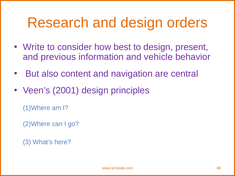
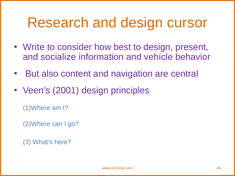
orders: orders -> cursor
previous: previous -> socialize
